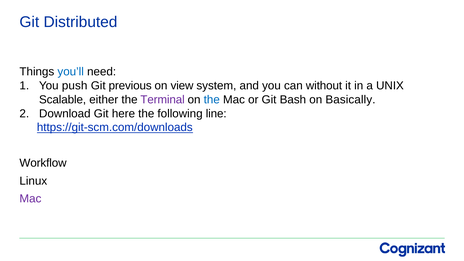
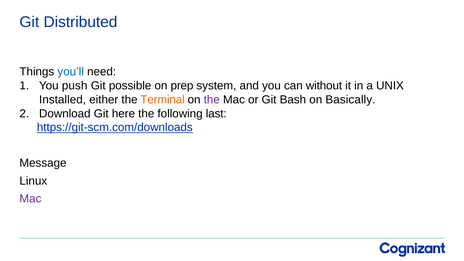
previous: previous -> possible
view: view -> prep
Scalable: Scalable -> Installed
Terminal colour: purple -> orange
the at (212, 100) colour: blue -> purple
line: line -> last
Workflow: Workflow -> Message
